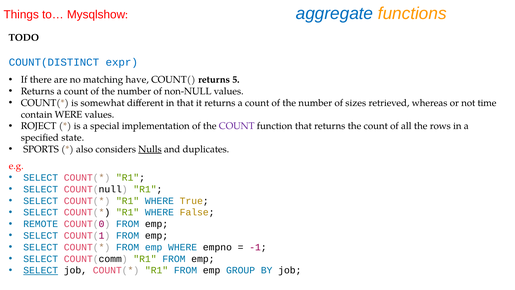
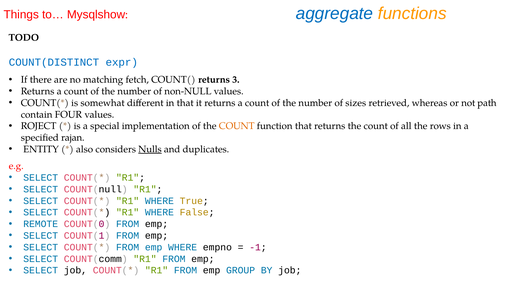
have: have -> fetch
5: 5 -> 3
time: time -> path
WERE: WERE -> FOUR
COUNT at (237, 126) colour: purple -> orange
state: state -> rajan
SPORTS: SPORTS -> ENTITY
SELECT at (41, 270) underline: present -> none
